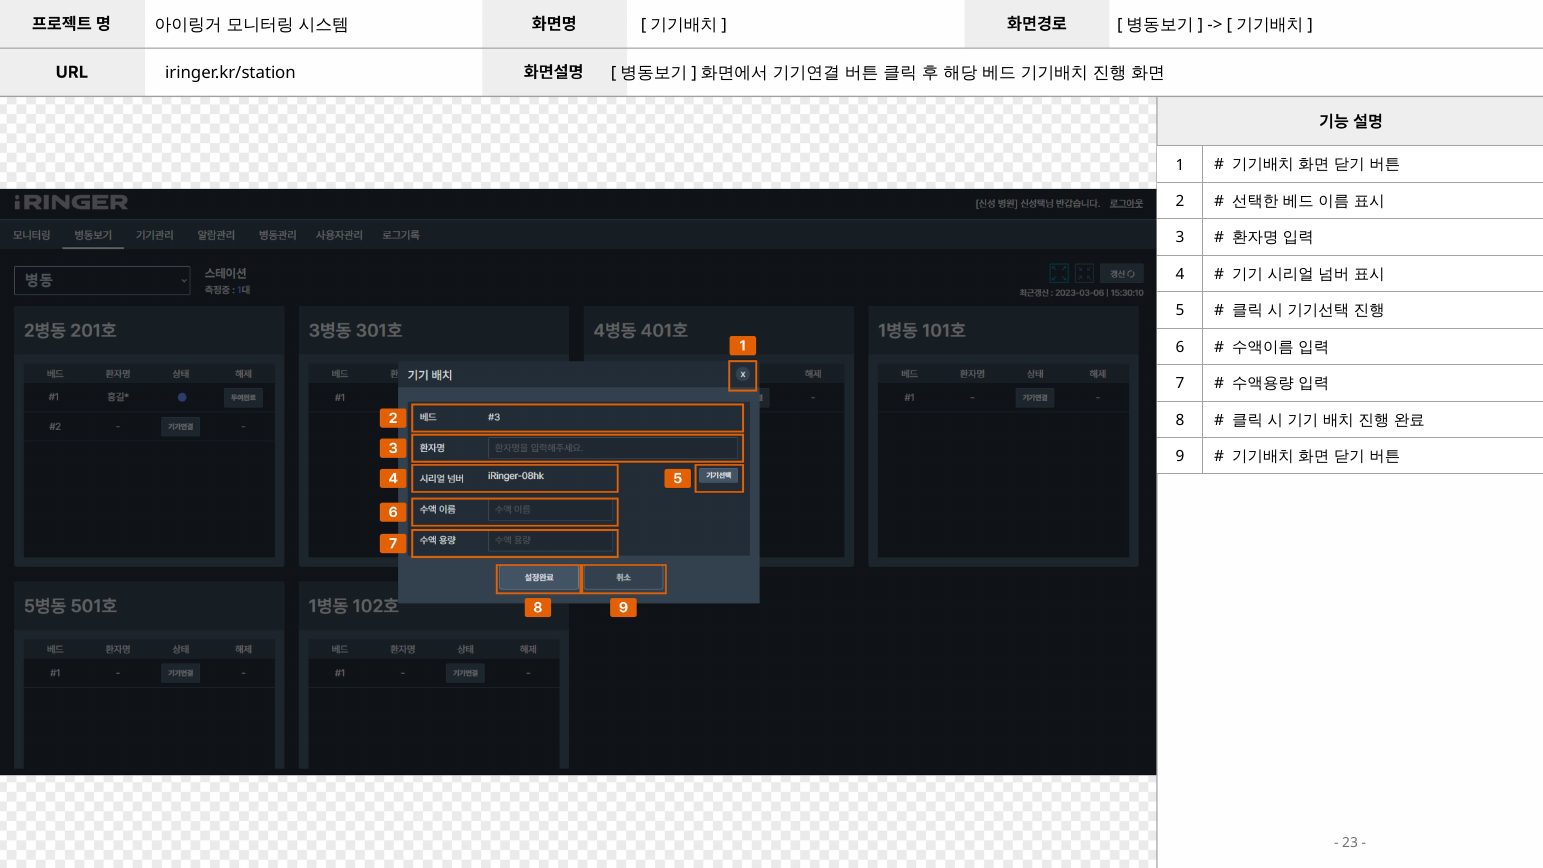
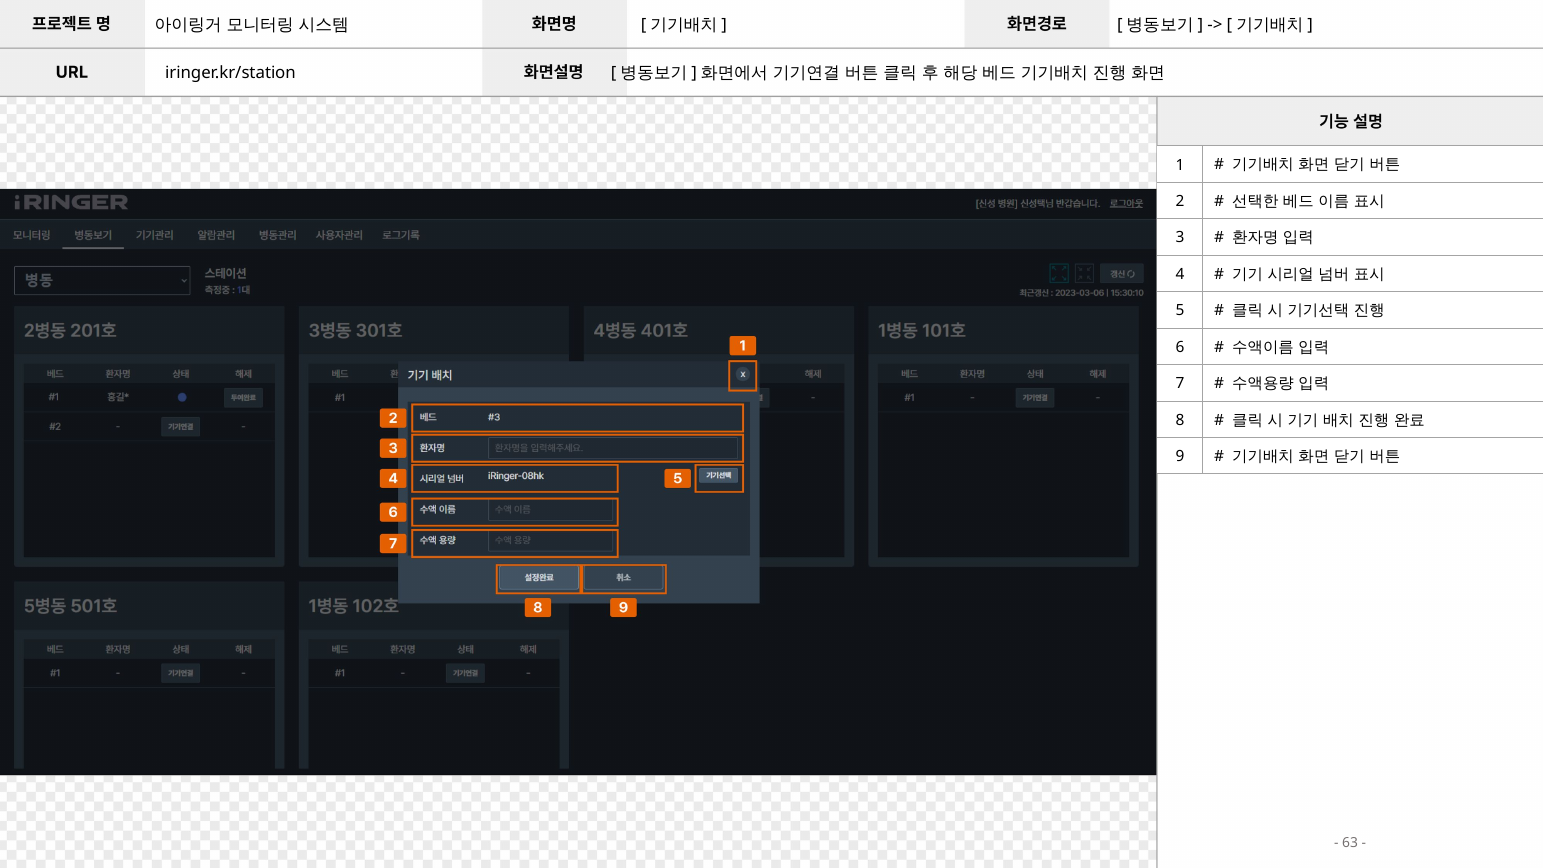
23: 23 -> 63
